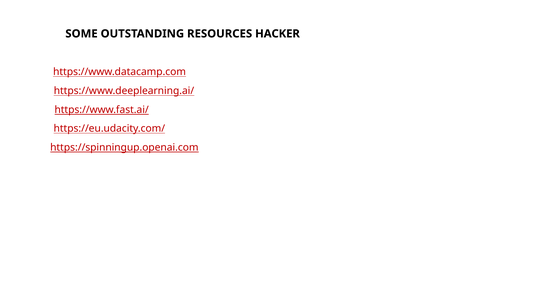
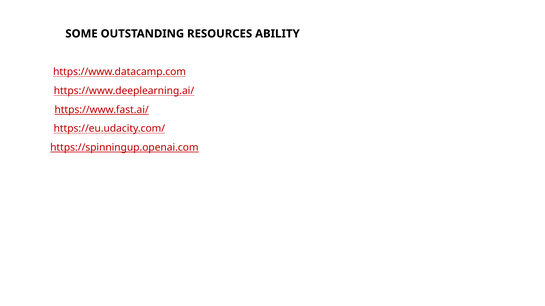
HACKER: HACKER -> ABILITY
